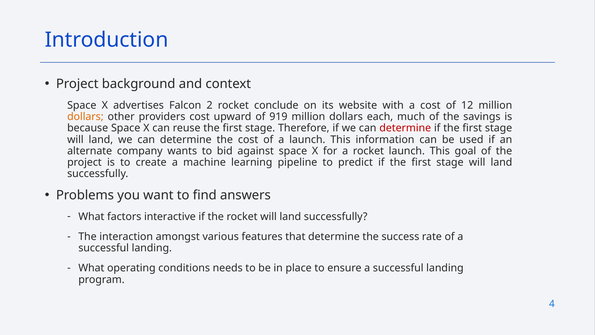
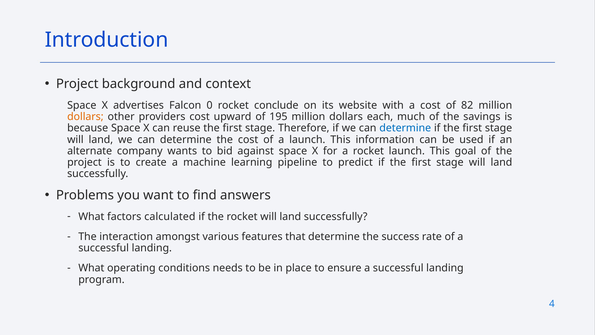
2: 2 -> 0
12: 12 -> 82
919: 919 -> 195
determine at (405, 128) colour: red -> blue
interactive: interactive -> calculated
